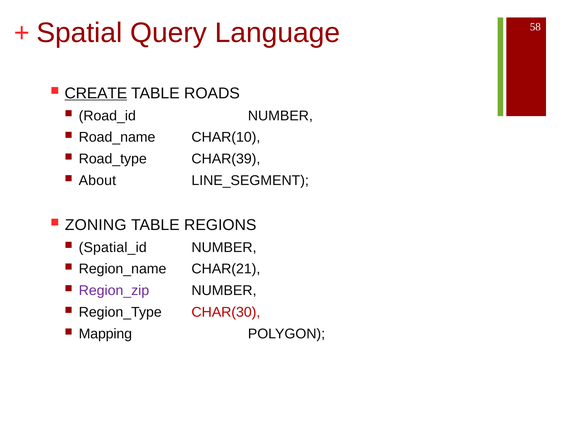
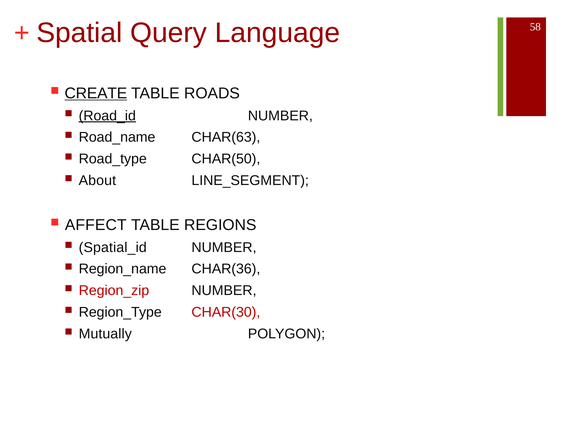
Road_id underline: none -> present
CHAR(10: CHAR(10 -> CHAR(63
CHAR(39: CHAR(39 -> CHAR(50
ZONING: ZONING -> AFFECT
CHAR(21: CHAR(21 -> CHAR(36
Region_zip colour: purple -> red
Mapping: Mapping -> Mutually
